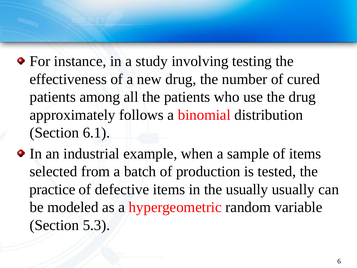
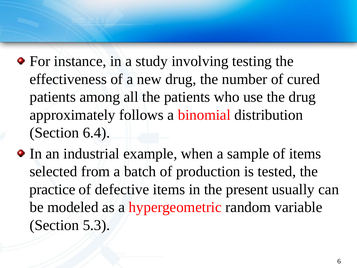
6.1: 6.1 -> 6.4
the usually: usually -> present
